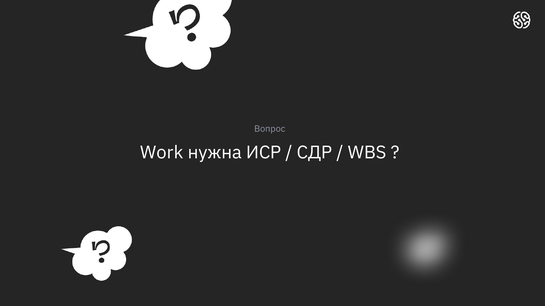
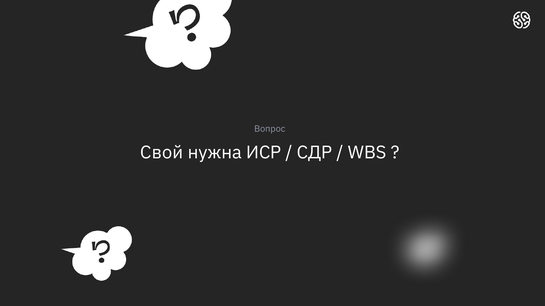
Work: Work -> Свой
